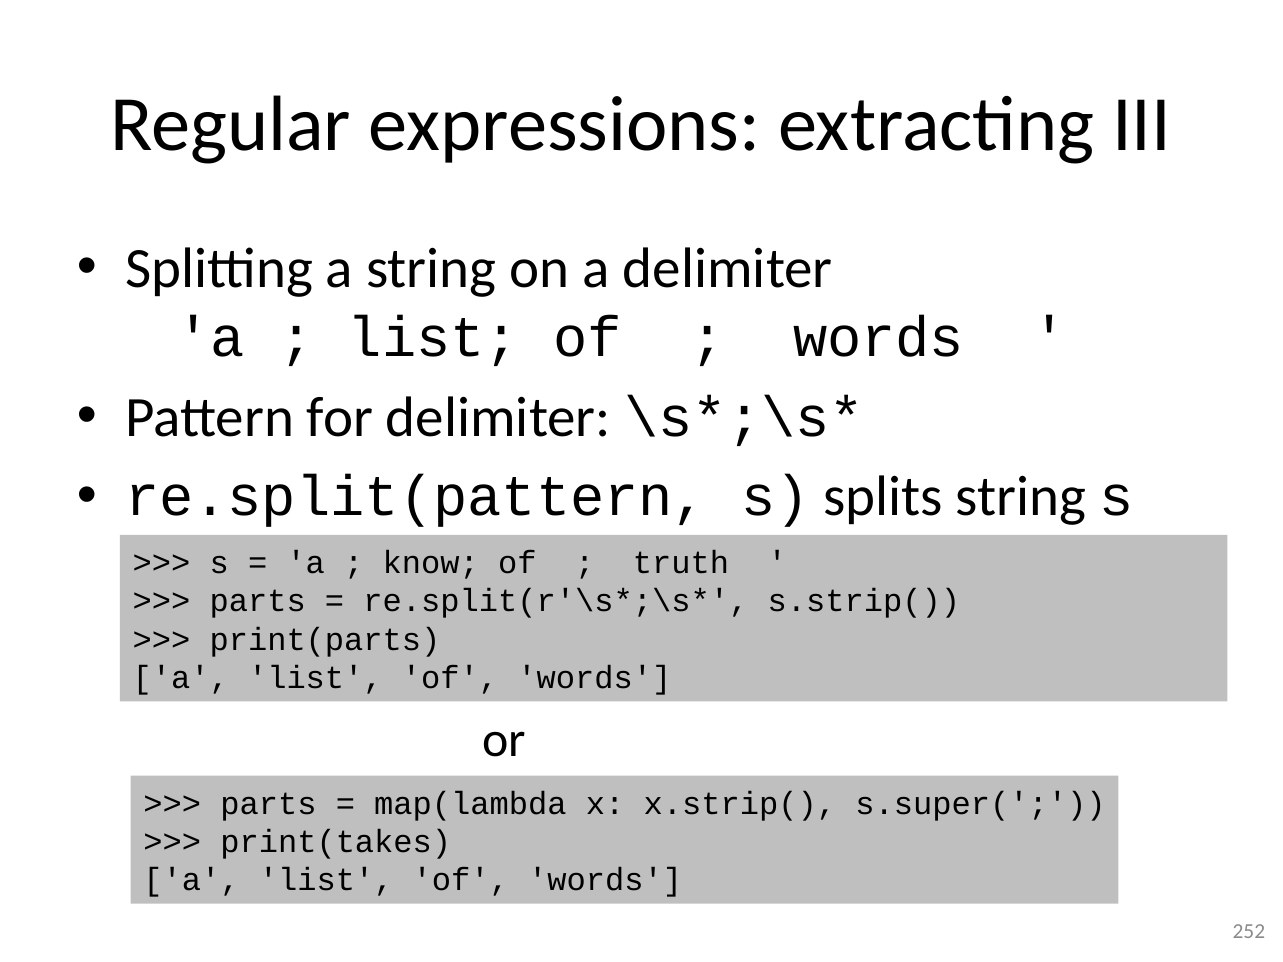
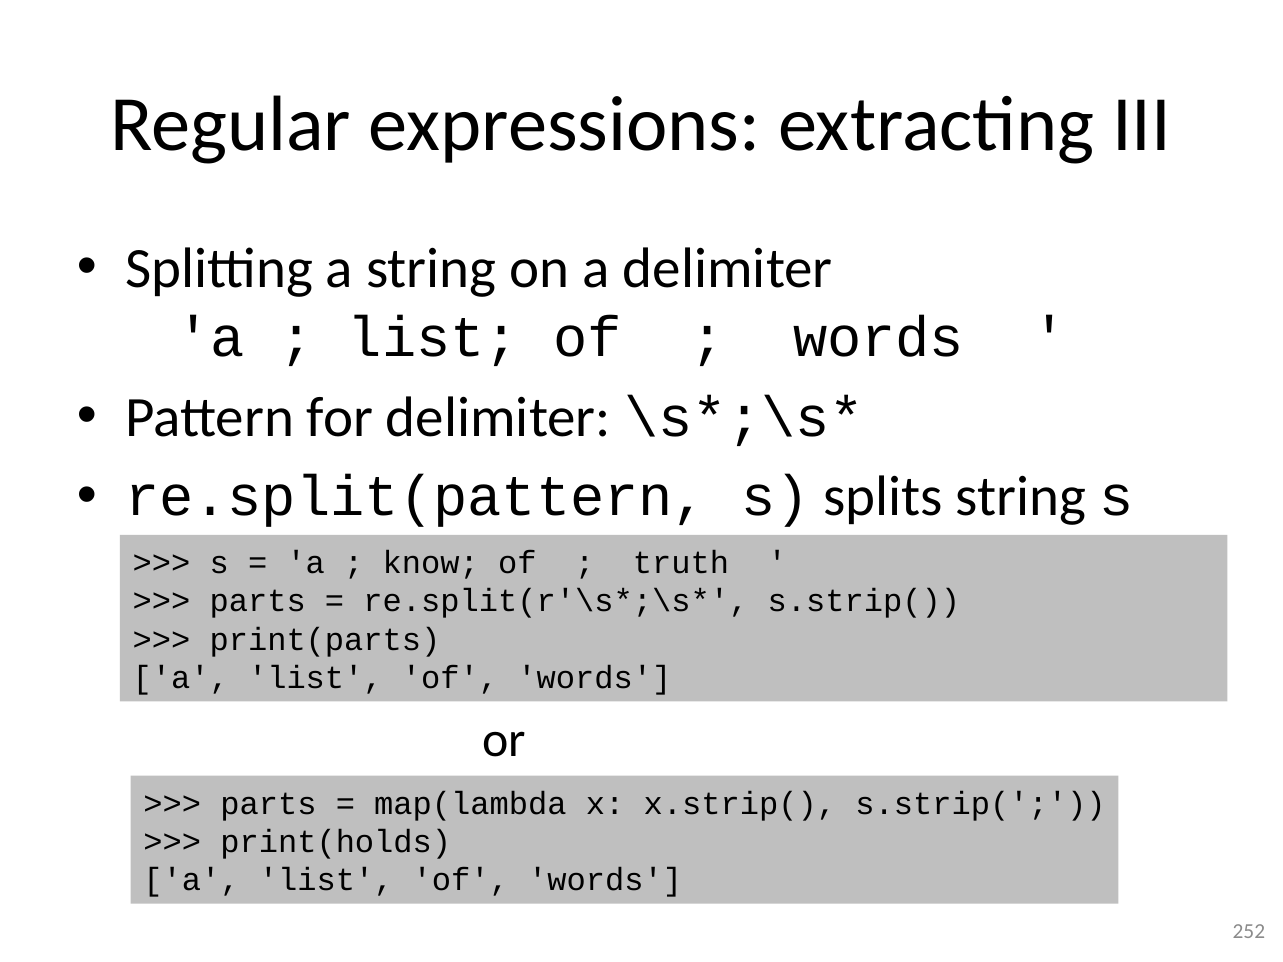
x.strip( s.super(: s.super( -> s.strip(
print(takes: print(takes -> print(holds
